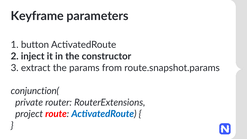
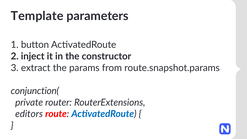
Keyframe: Keyframe -> Template
project: project -> editors
